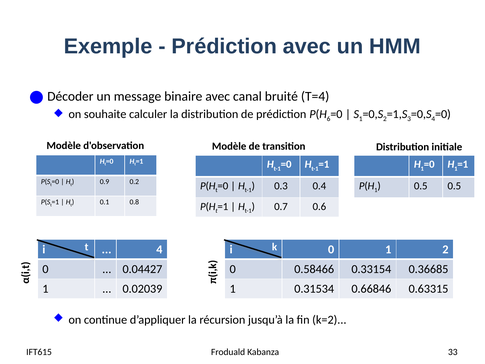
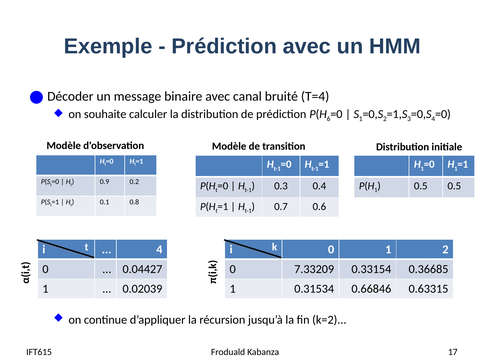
0.58466: 0.58466 -> 7.33209
33: 33 -> 17
